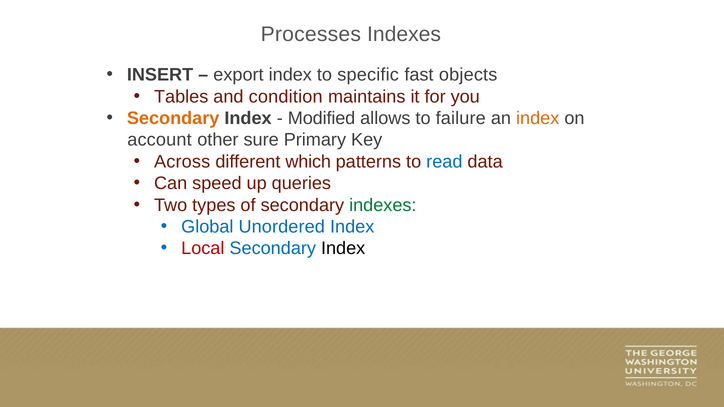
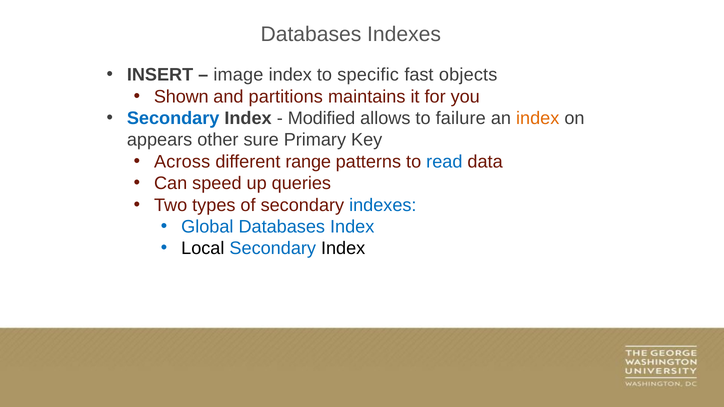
Processes at (311, 34): Processes -> Databases
export: export -> image
Tables: Tables -> Shown
condition: condition -> partitions
Secondary at (173, 118) colour: orange -> blue
account: account -> appears
which: which -> range
indexes at (383, 205) colour: green -> blue
Global Unordered: Unordered -> Databases
Local colour: red -> black
